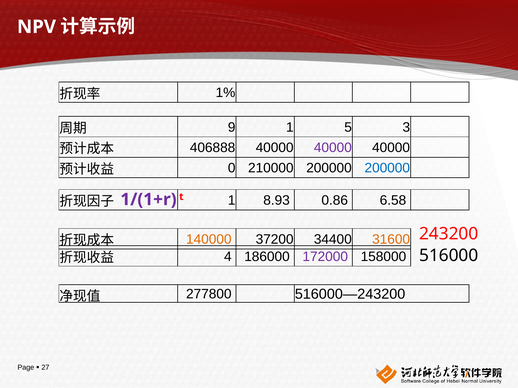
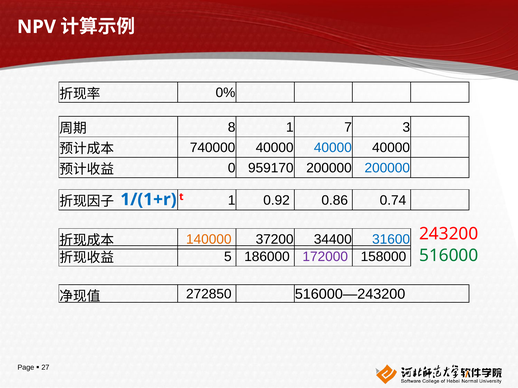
1%: 1% -> 0%
9: 9 -> 8
5: 5 -> 7
406888: 406888 -> 740000
40000 at (333, 148) colour: purple -> blue
210000: 210000 -> 959170
8.93: 8.93 -> 0.92
6.58: 6.58 -> 0.74
1/(1+r colour: purple -> blue
31600 colour: orange -> blue
516000 colour: black -> green
4: 4 -> 5
277800: 277800 -> 272850
